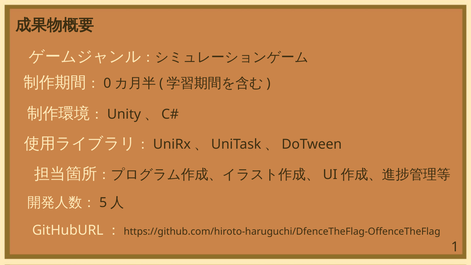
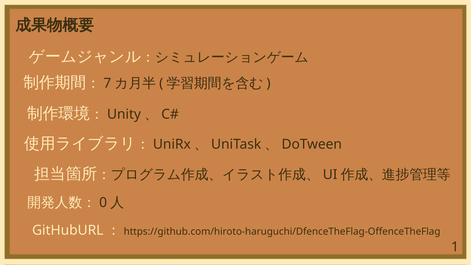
0: 0 -> 7
5: 5 -> 0
